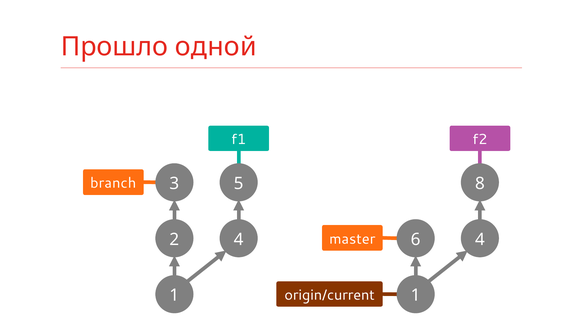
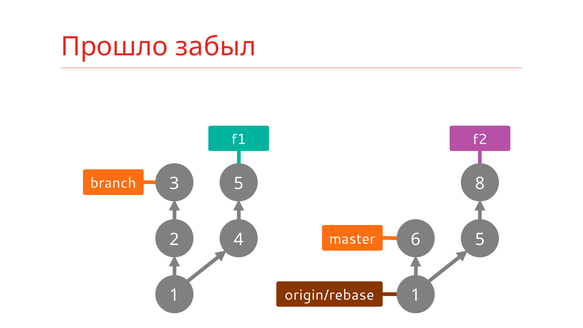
одной: одной -> забыл
master 4: 4 -> 5
origin/current: origin/current -> origin/rebase
